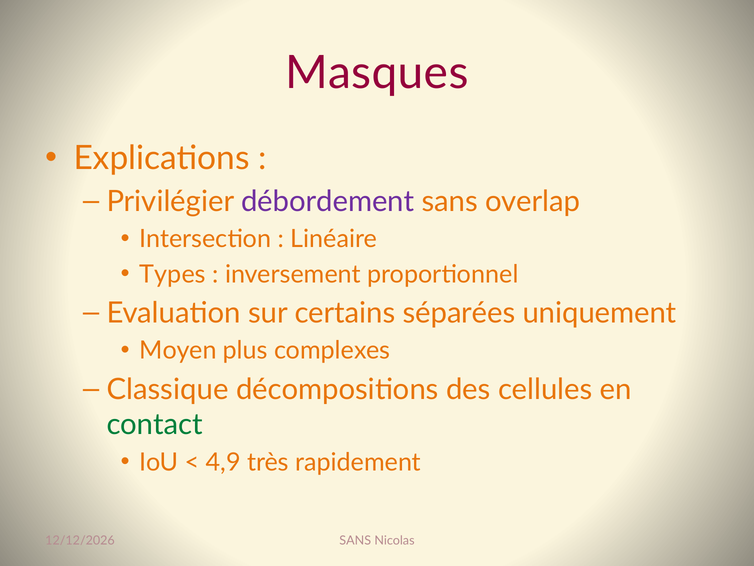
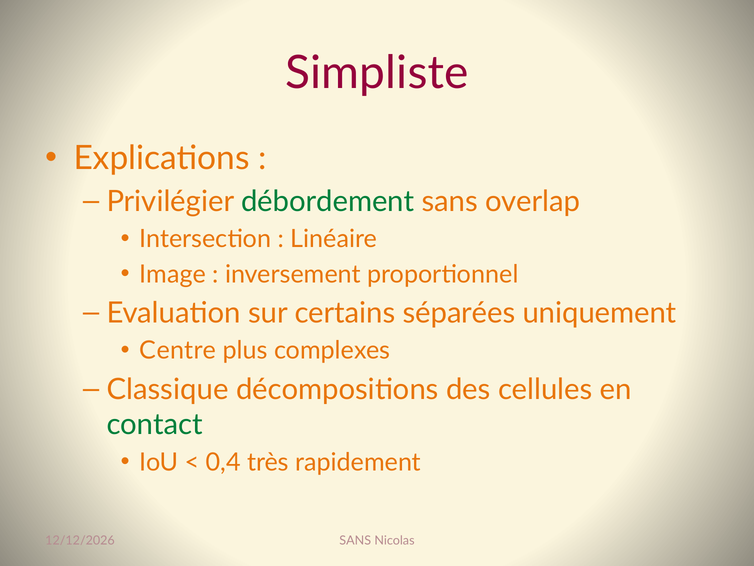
Masques: Masques -> Simpliste
débordement colour: purple -> green
Types: Types -> Image
Moyen: Moyen -> Centre
4,9: 4,9 -> 0,4
